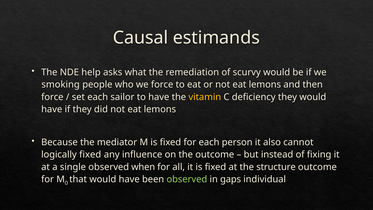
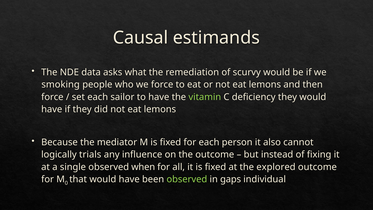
help: help -> data
vitamin colour: yellow -> light green
logically fixed: fixed -> trials
structure: structure -> explored
